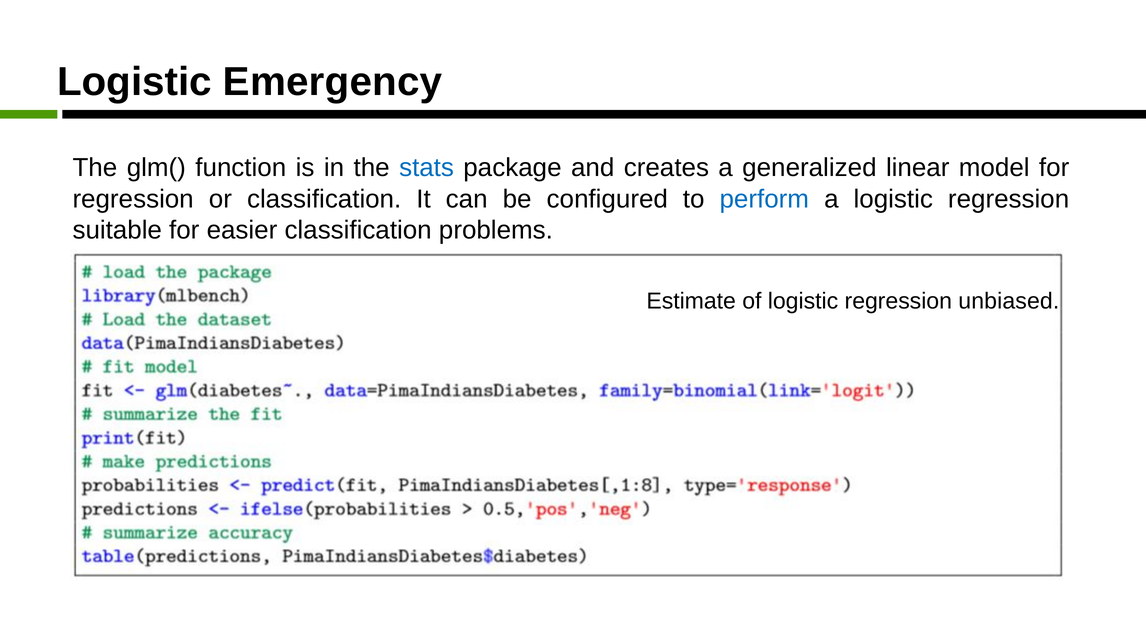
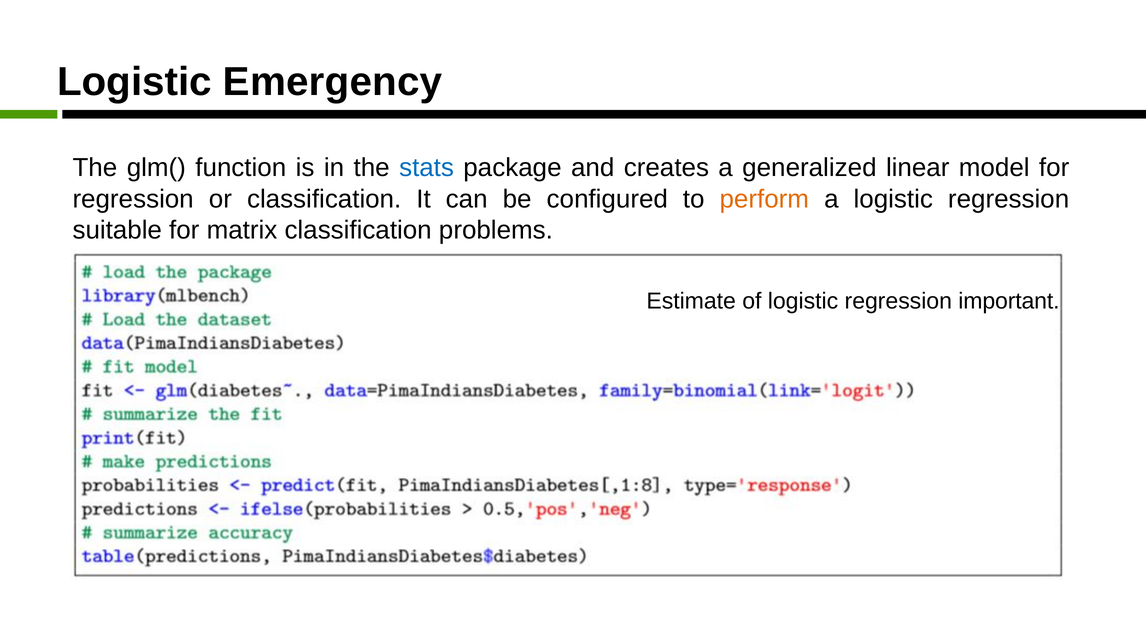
perform colour: blue -> orange
easier: easier -> matrix
unbiased: unbiased -> important
